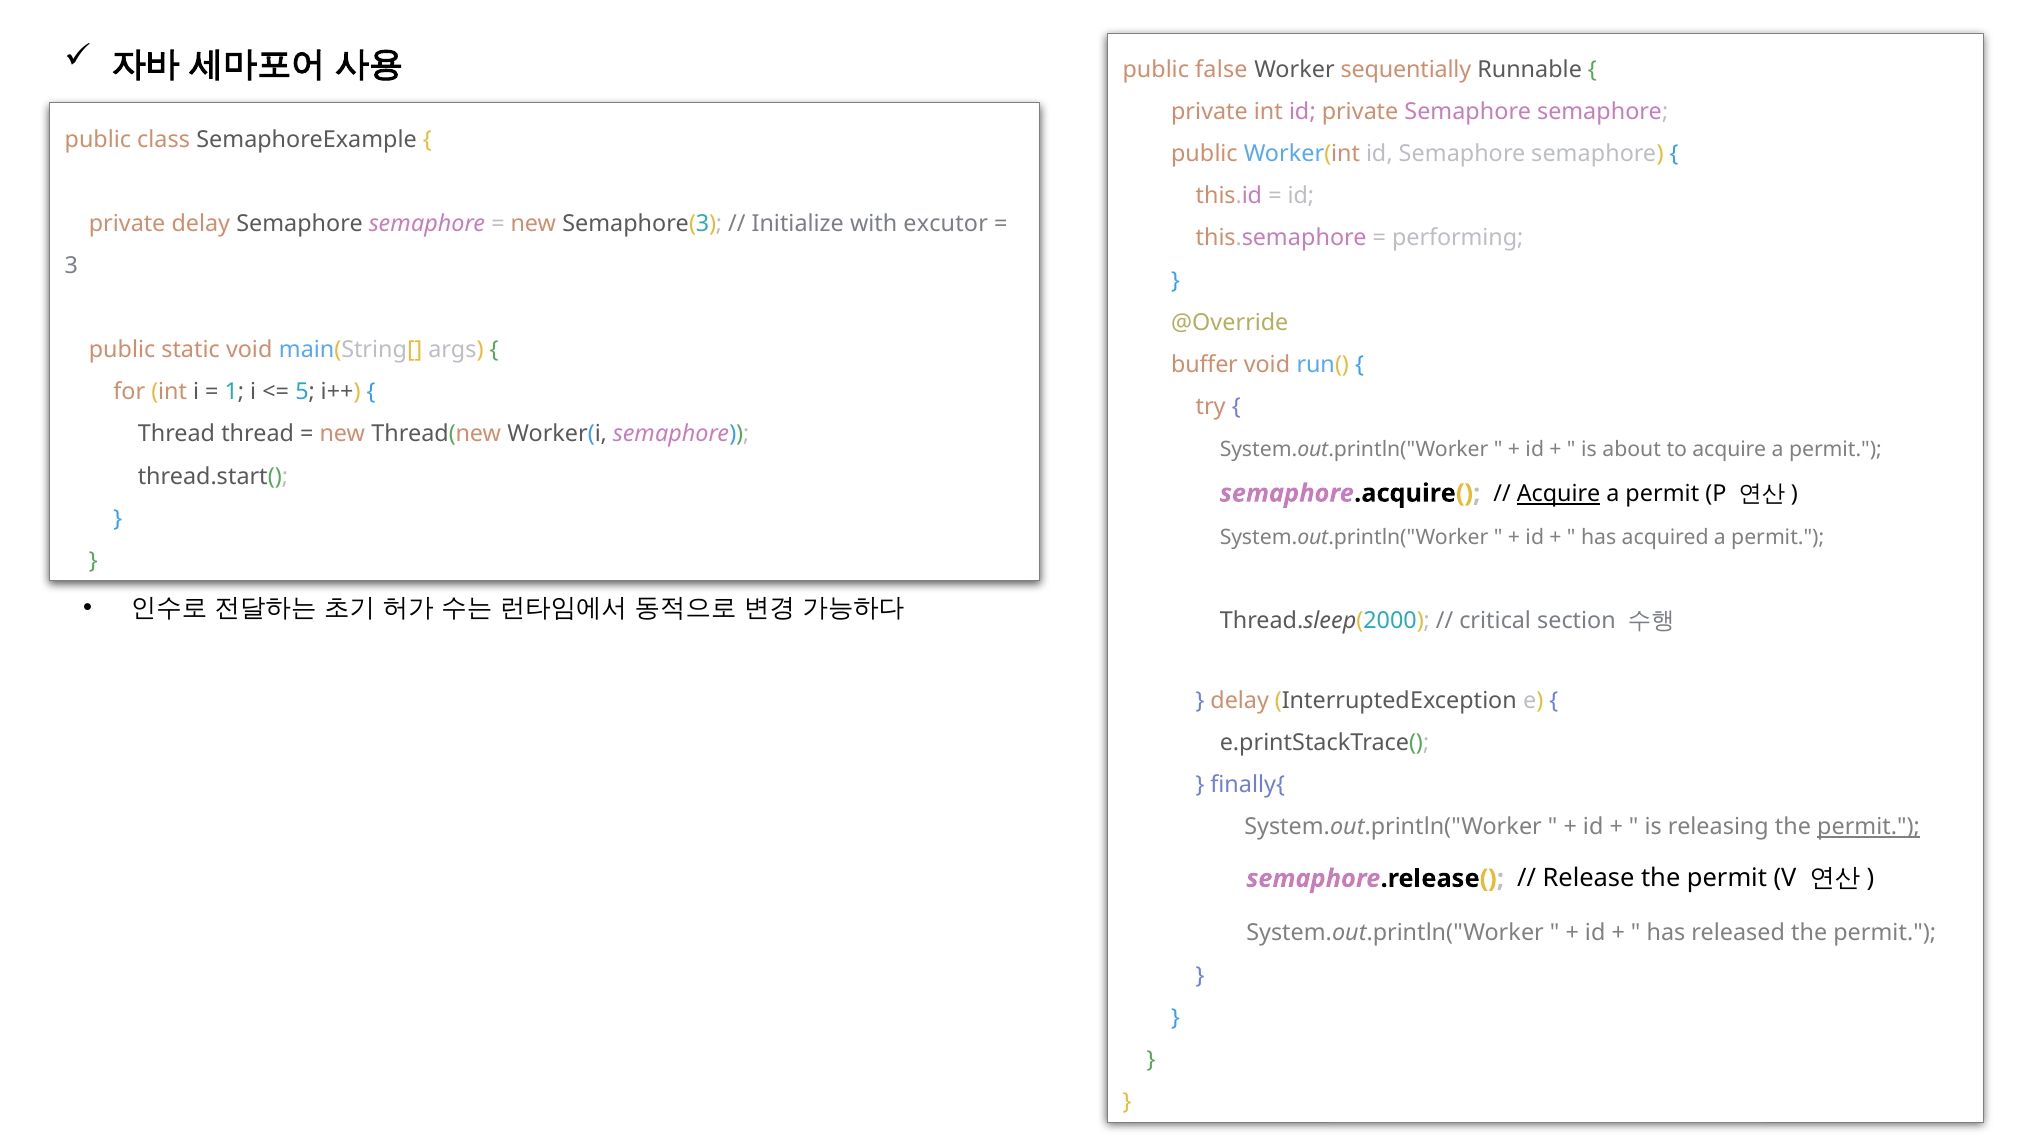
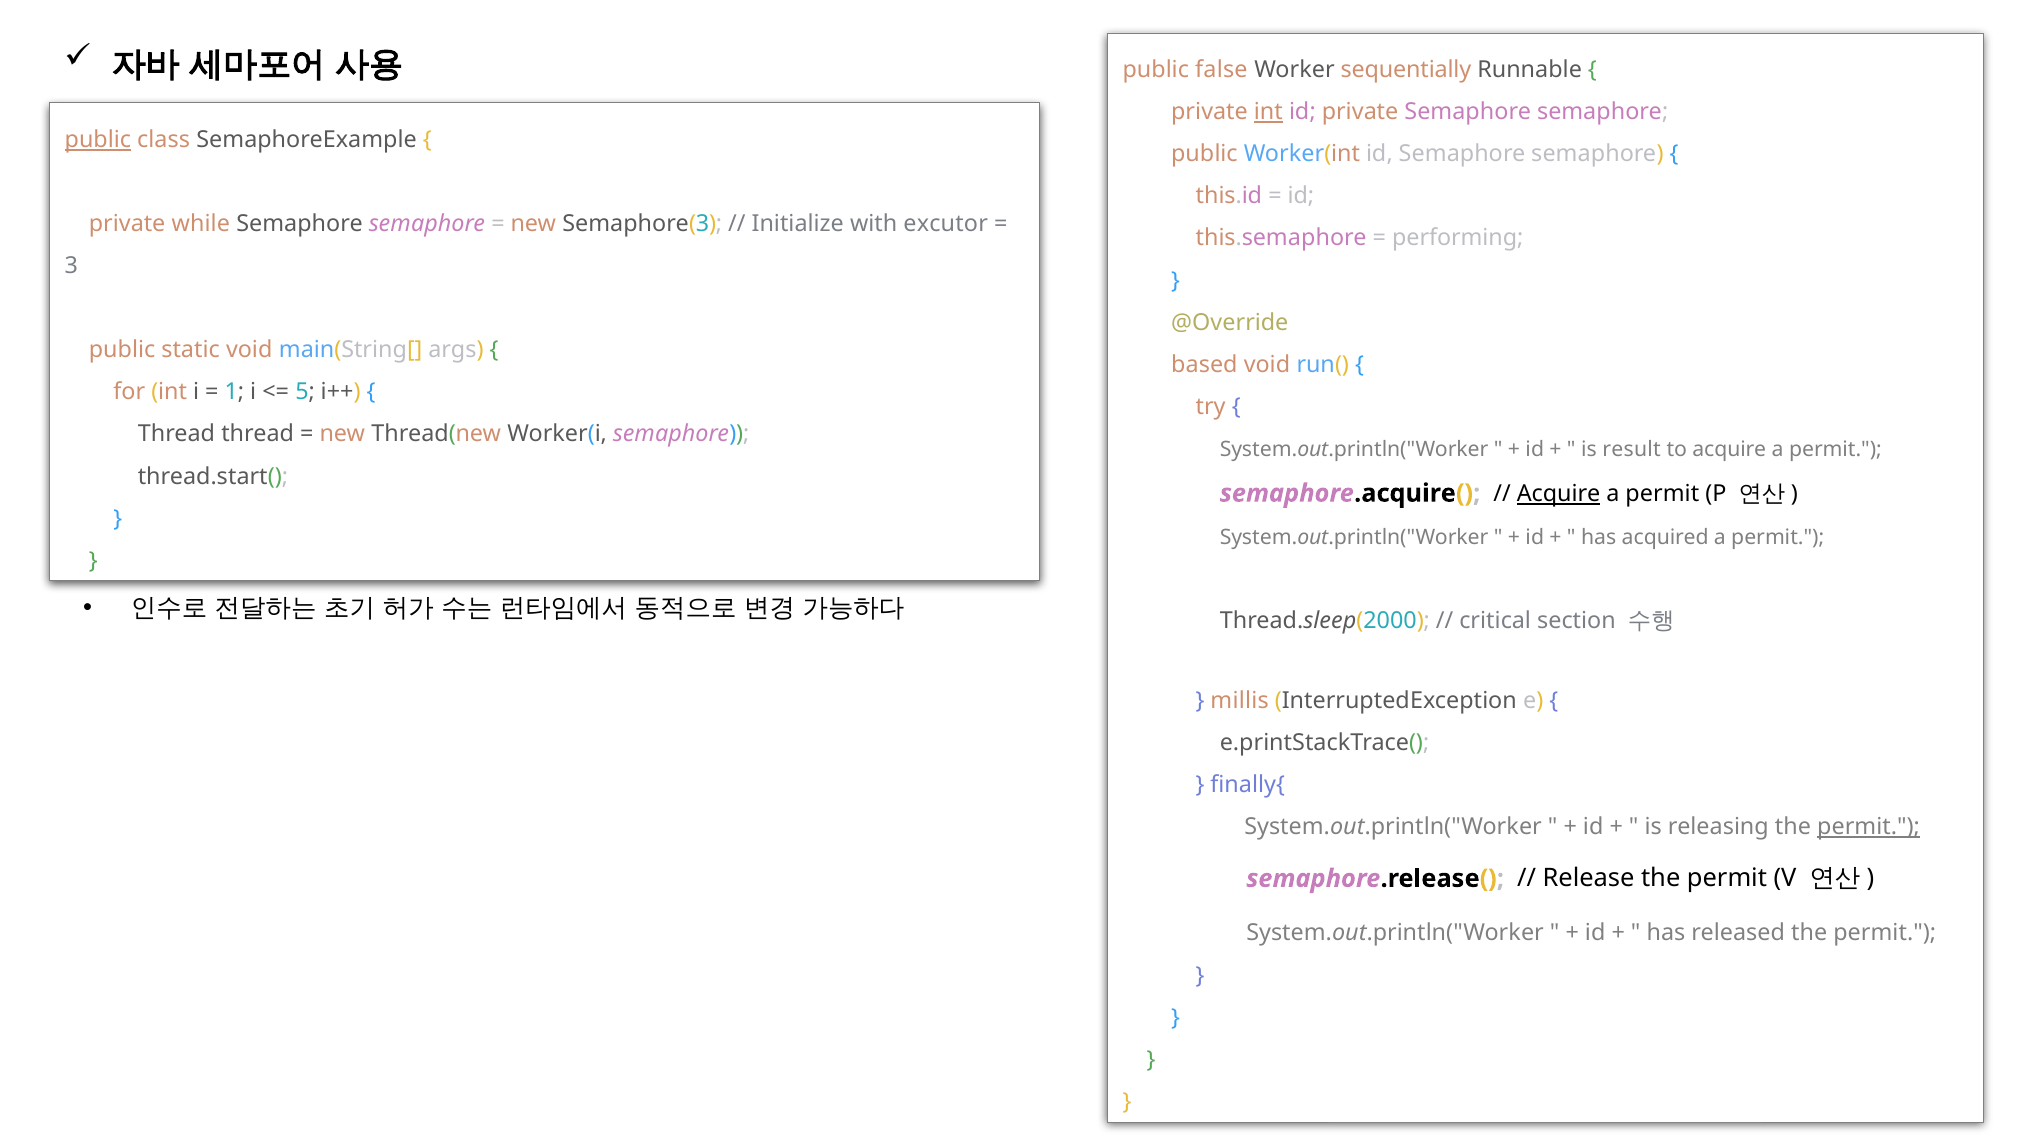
int at (1268, 112) underline: none -> present
public at (98, 140) underline: none -> present
private delay: delay -> while
buffer: buffer -> based
about: about -> result
delay at (1240, 701): delay -> millis
